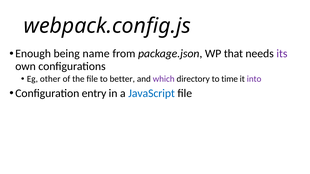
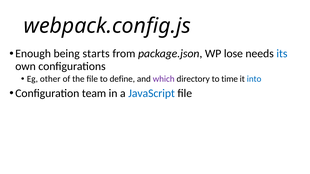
name: name -> starts
that: that -> lose
its colour: purple -> blue
better: better -> define
into colour: purple -> blue
entry: entry -> team
